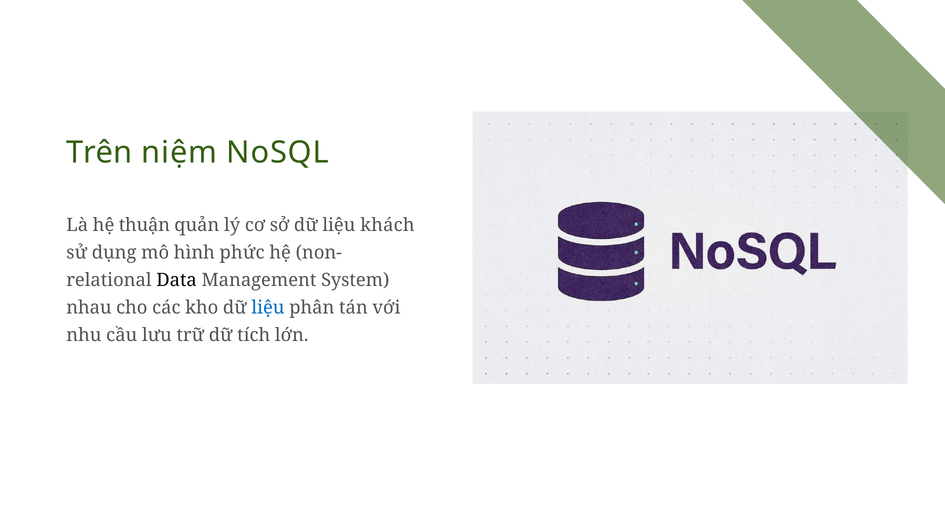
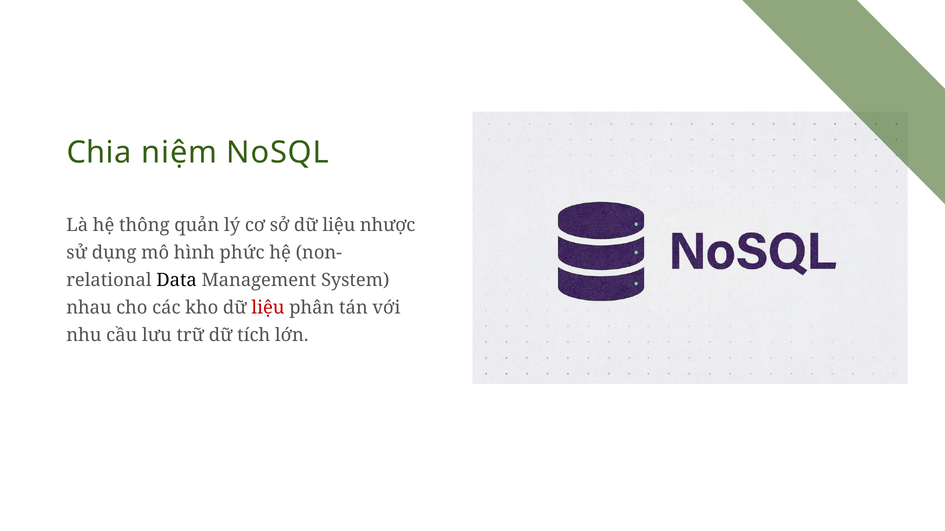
Trên: Trên -> Chia
thuận: thuận -> thông
khách: khách -> nhược
liệu at (268, 308) colour: blue -> red
